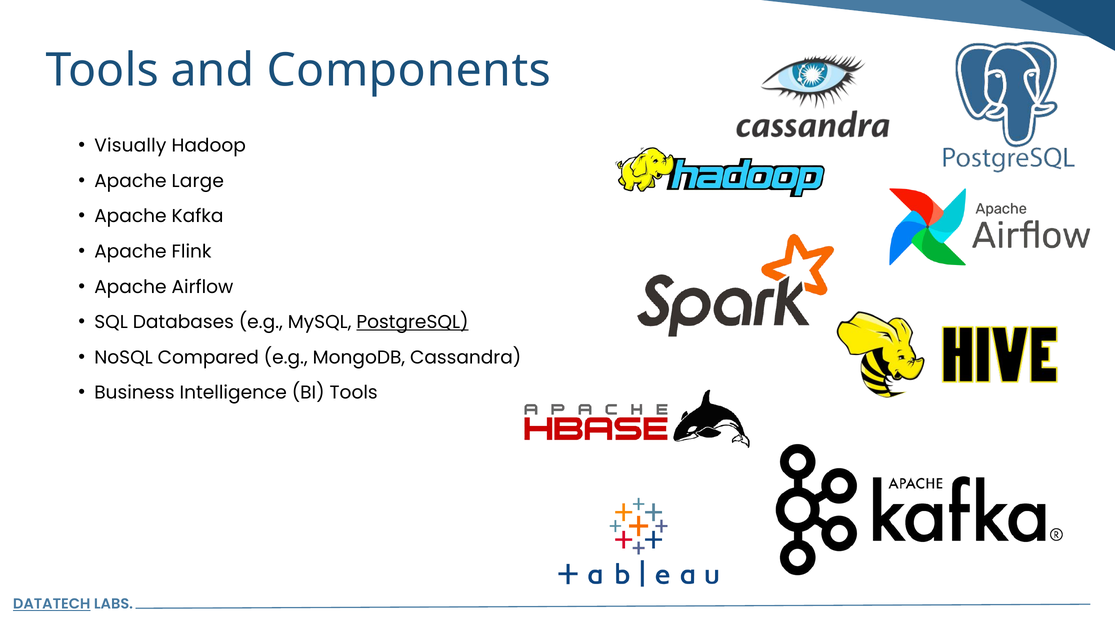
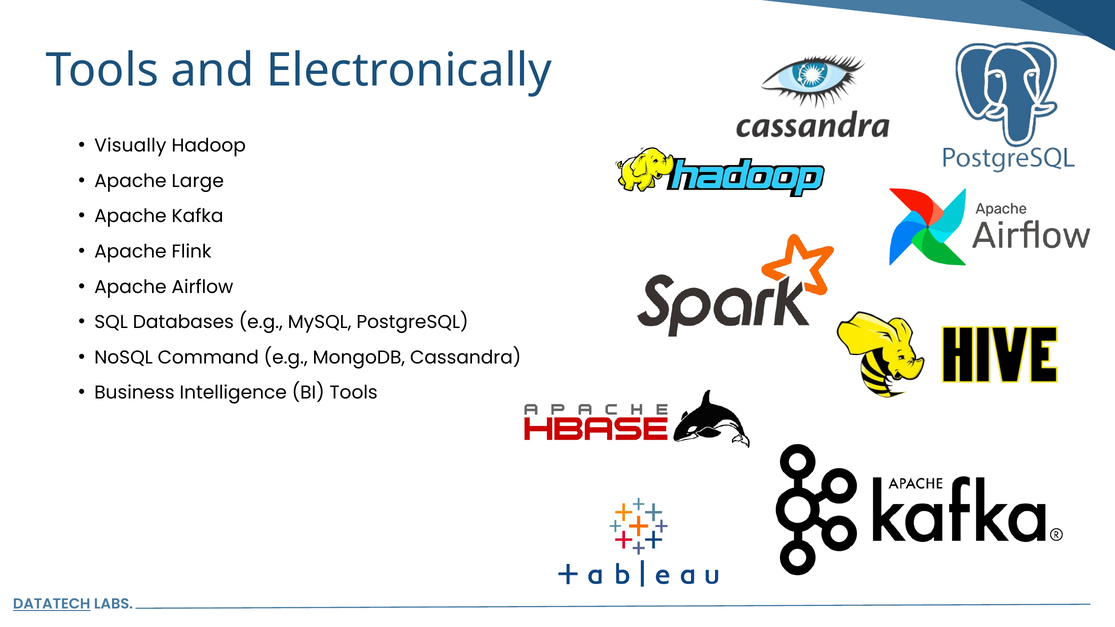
Components: Components -> Electronically
PostgreSQL underline: present -> none
Compared: Compared -> Command
